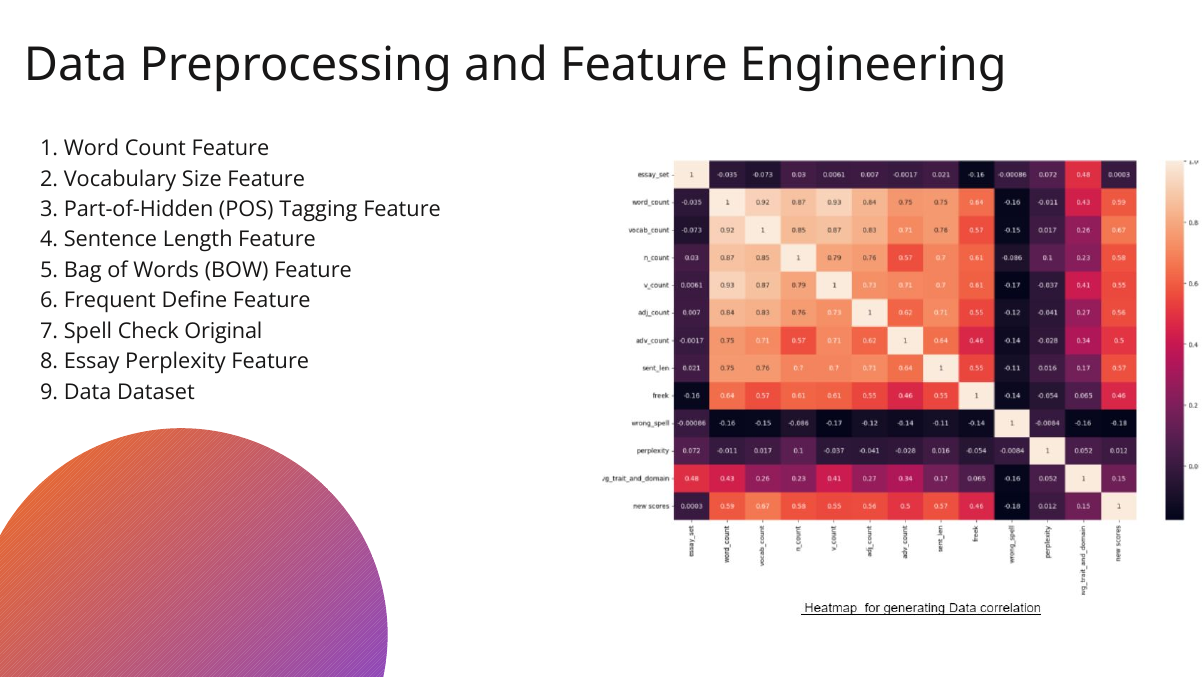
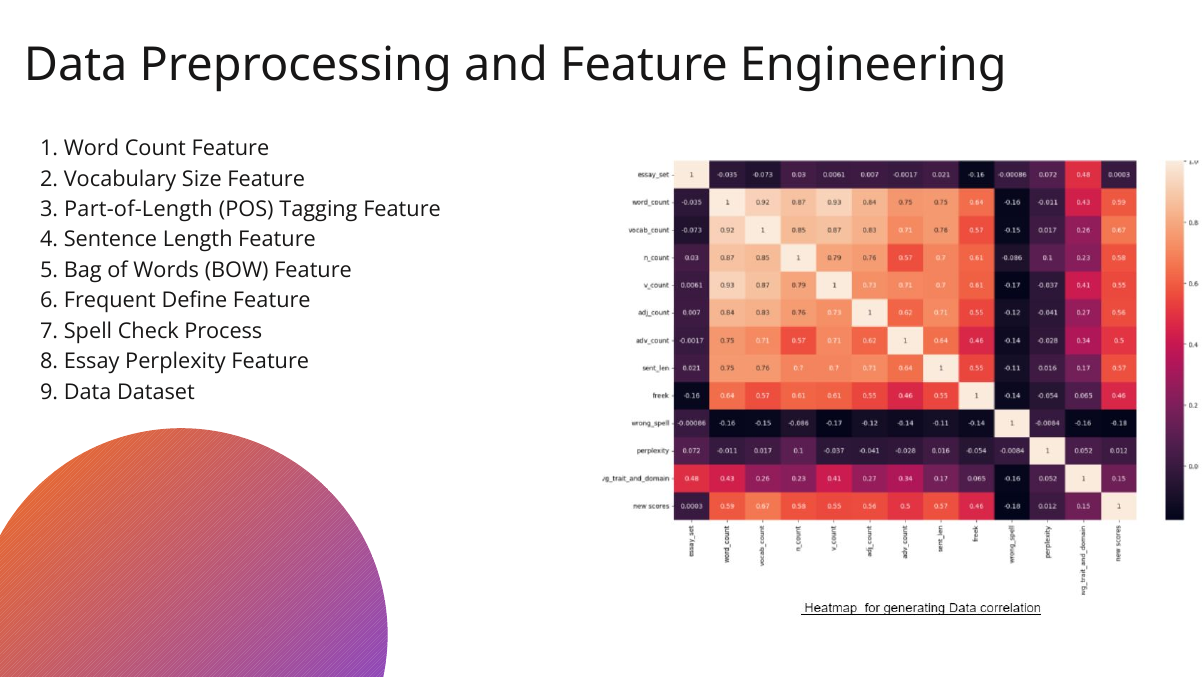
Part-of-Hidden: Part-of-Hidden -> Part-of-Length
Original: Original -> Process
